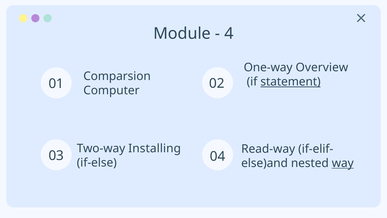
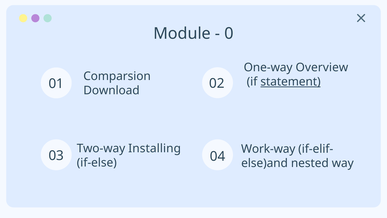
4: 4 -> 0
Computer: Computer -> Download
Read-way: Read-way -> Work-way
way underline: present -> none
